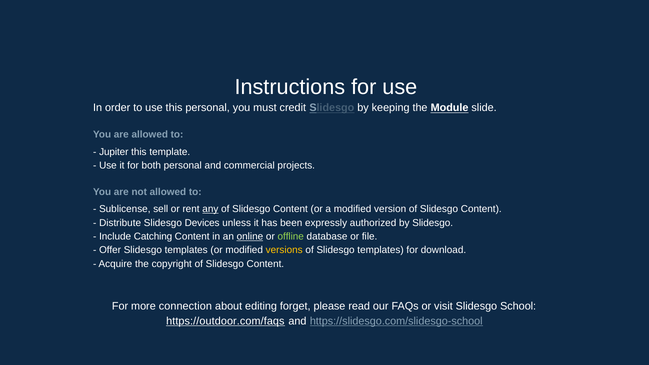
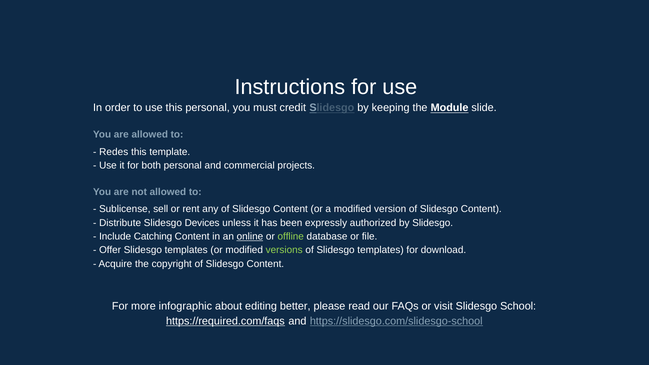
Jupiter: Jupiter -> Redes
any underline: present -> none
versions colour: yellow -> light green
connection: connection -> infographic
forget: forget -> better
https://outdoor.com/faqs: https://outdoor.com/faqs -> https://required.com/faqs
